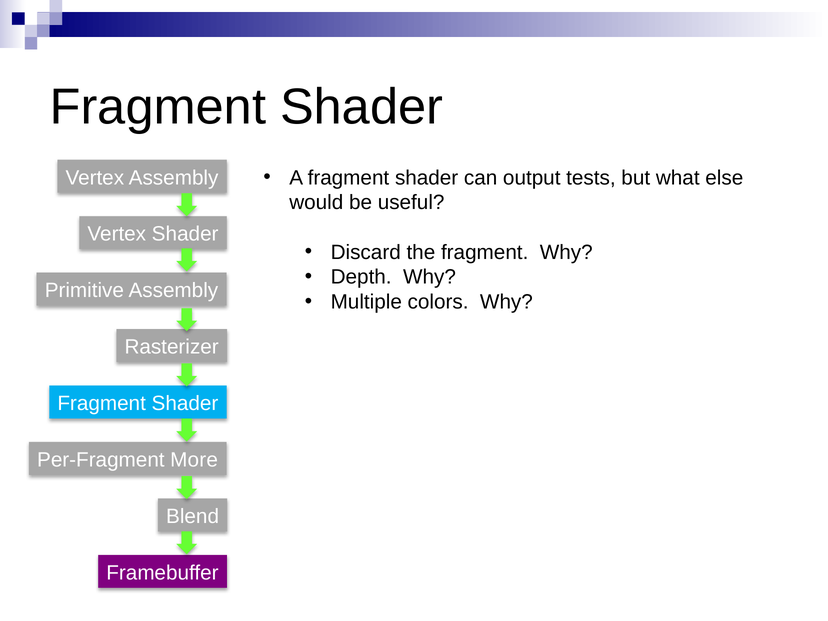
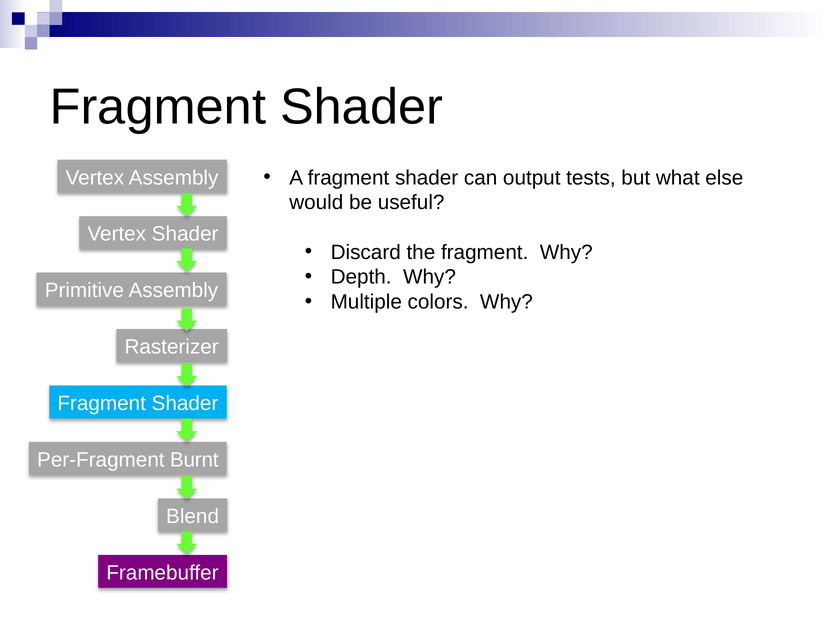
More: More -> Burnt
